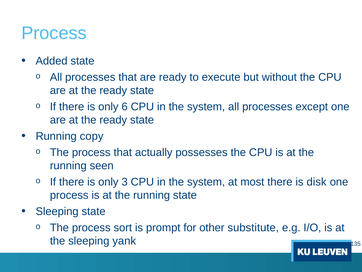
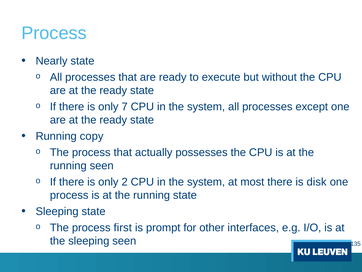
Added: Added -> Nearly
6: 6 -> 7
3: 3 -> 2
sort: sort -> first
substitute: substitute -> interfaces
sleeping yank: yank -> seen
